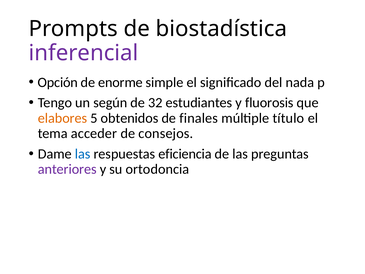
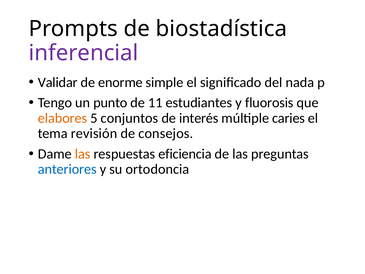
Opción: Opción -> Validar
según: según -> punto
32: 32 -> 11
obtenidos: obtenidos -> conjuntos
finales: finales -> interés
título: título -> caries
acceder: acceder -> revisión
las at (83, 154) colour: blue -> orange
anteriores colour: purple -> blue
